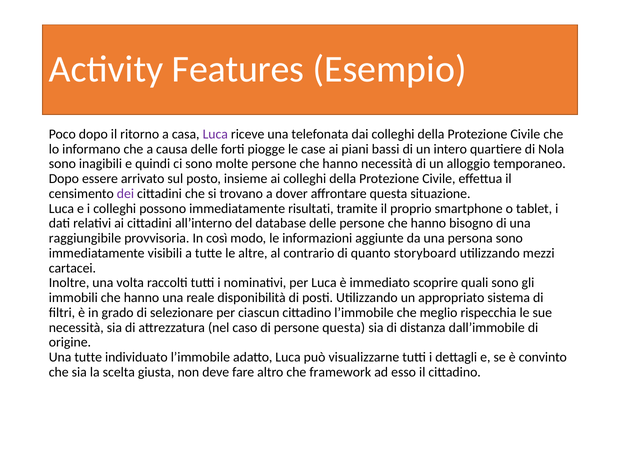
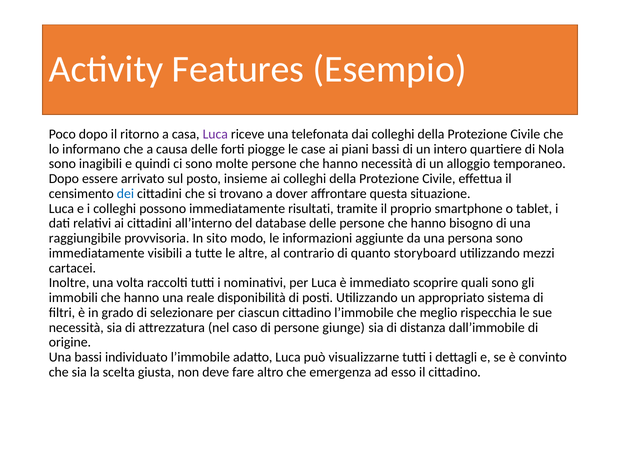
dei colour: purple -> blue
così: così -> sito
persone questa: questa -> giunge
Una tutte: tutte -> bassi
framework: framework -> emergenza
